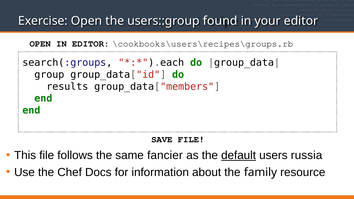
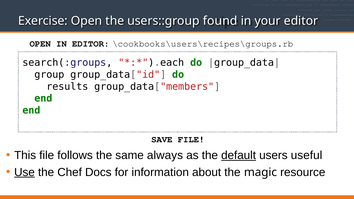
fancier: fancier -> always
russia: russia -> useful
Use underline: none -> present
family: family -> magic
